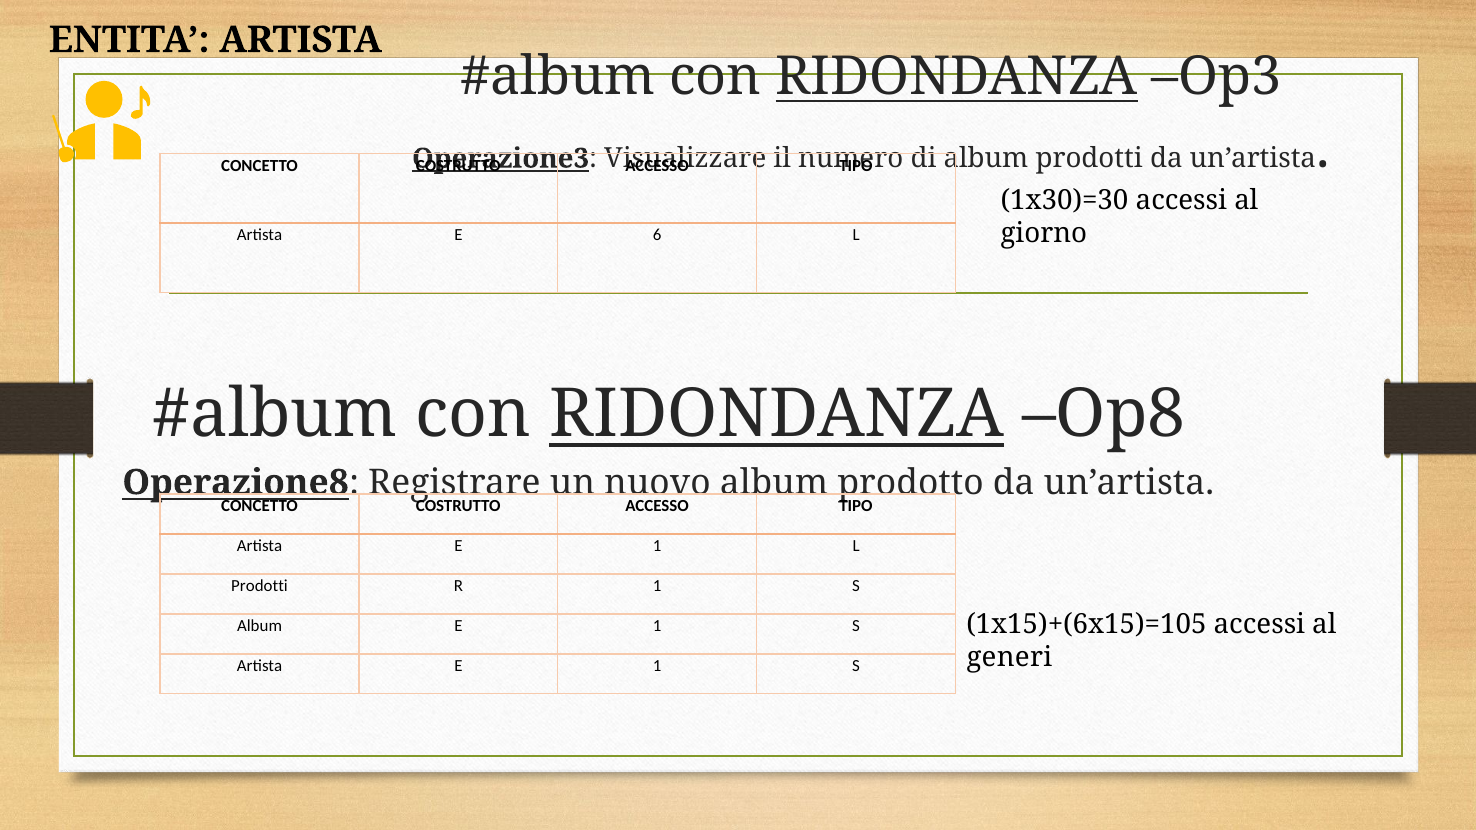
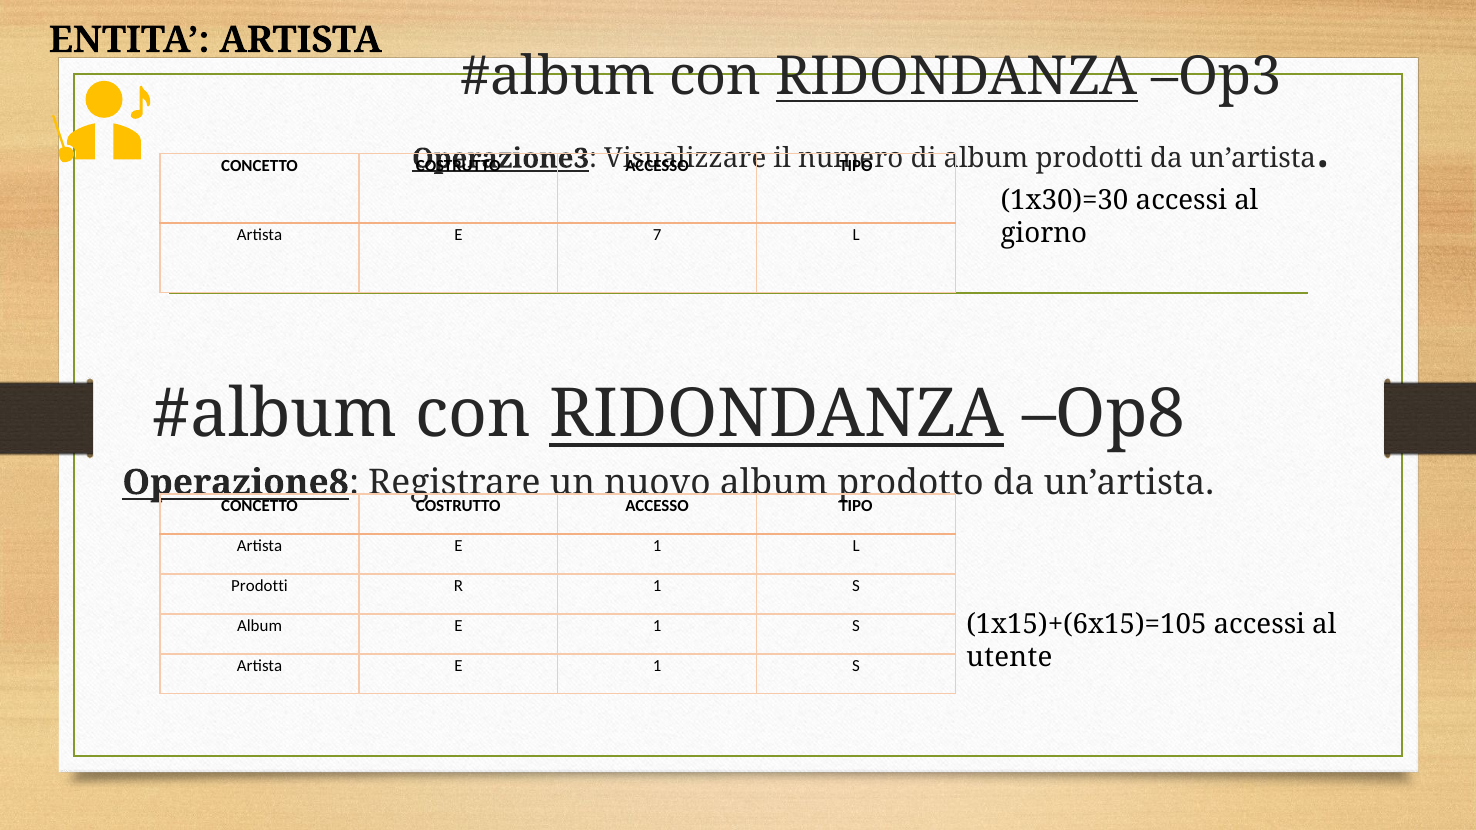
6: 6 -> 7
generi: generi -> utente
